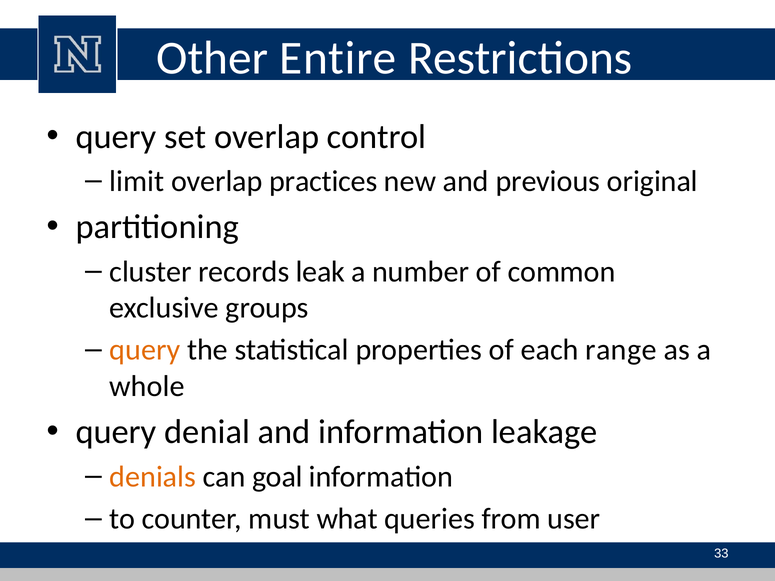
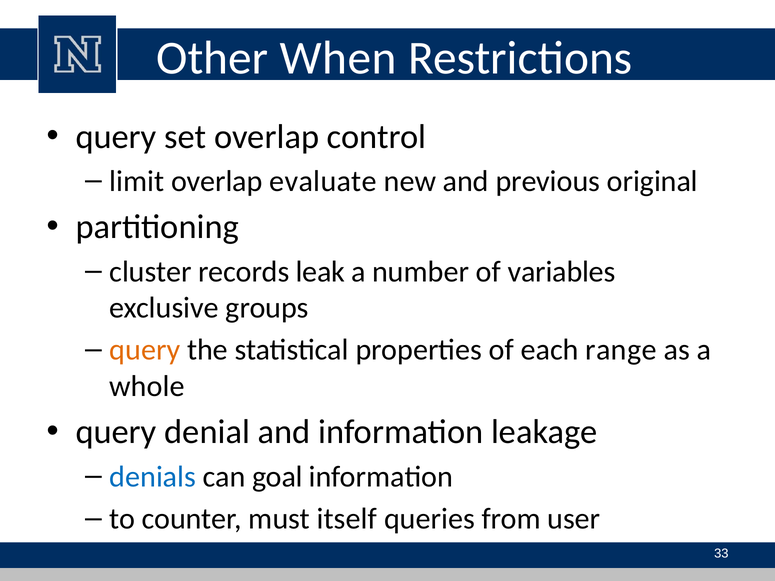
Entire: Entire -> When
practices: practices -> evaluate
common: common -> variables
denials colour: orange -> blue
what: what -> itself
